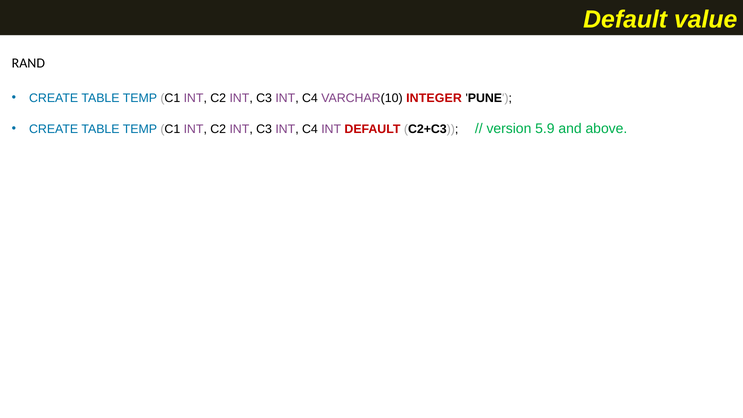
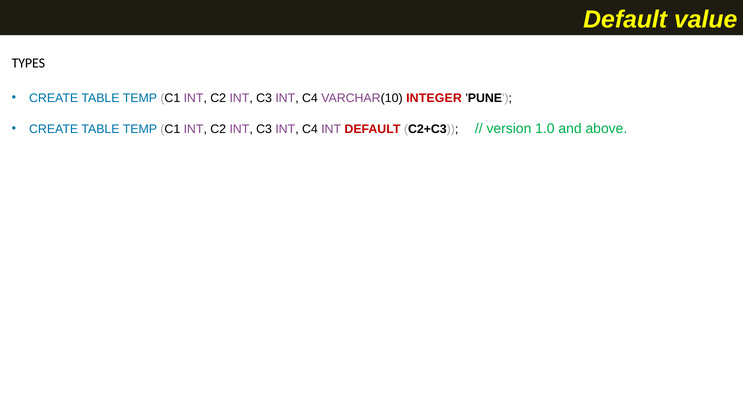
RAND: RAND -> TYPES
5.9: 5.9 -> 1.0
